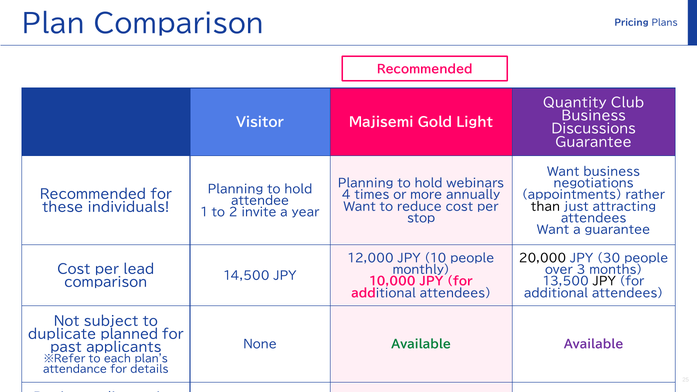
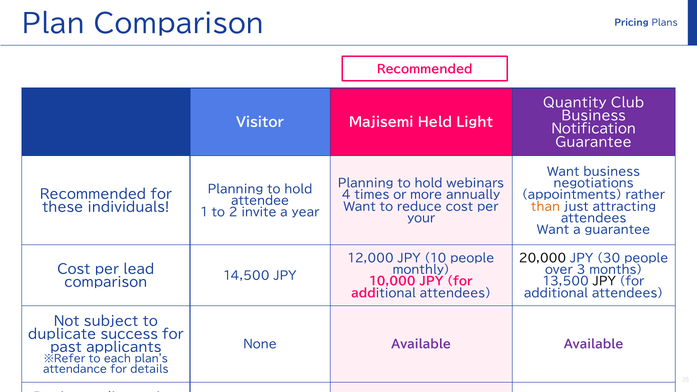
Gold: Gold -> Held
Discussions: Discussions -> Notification
than colour: black -> orange
stop: stop -> your
planned: planned -> success
Available at (421, 345) colour: green -> purple
